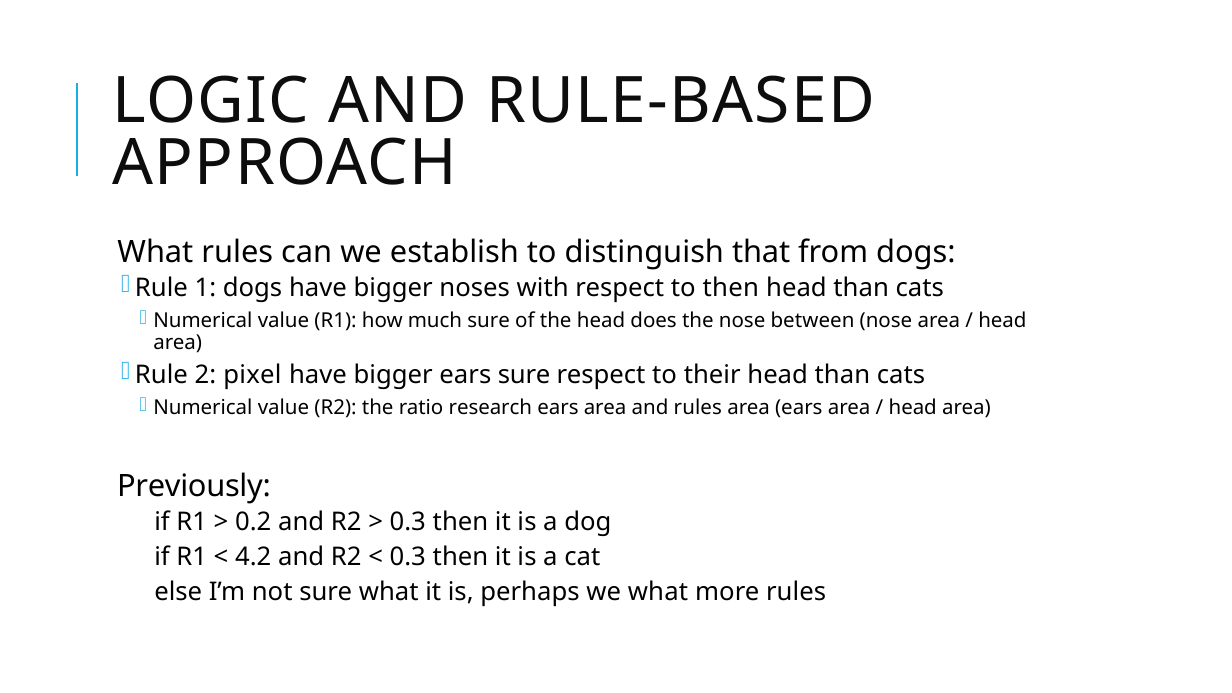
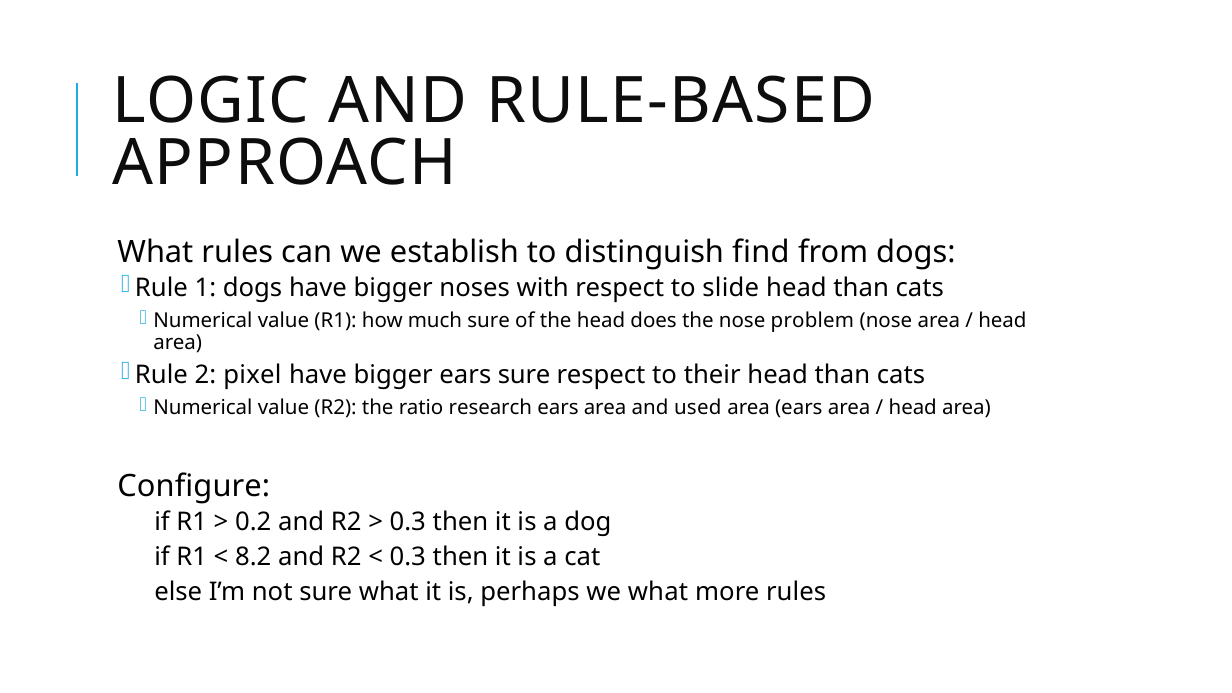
that: that -> find
to then: then -> slide
between: between -> problem
and rules: rules -> used
Previously: Previously -> Configure
4.2: 4.2 -> 8.2
